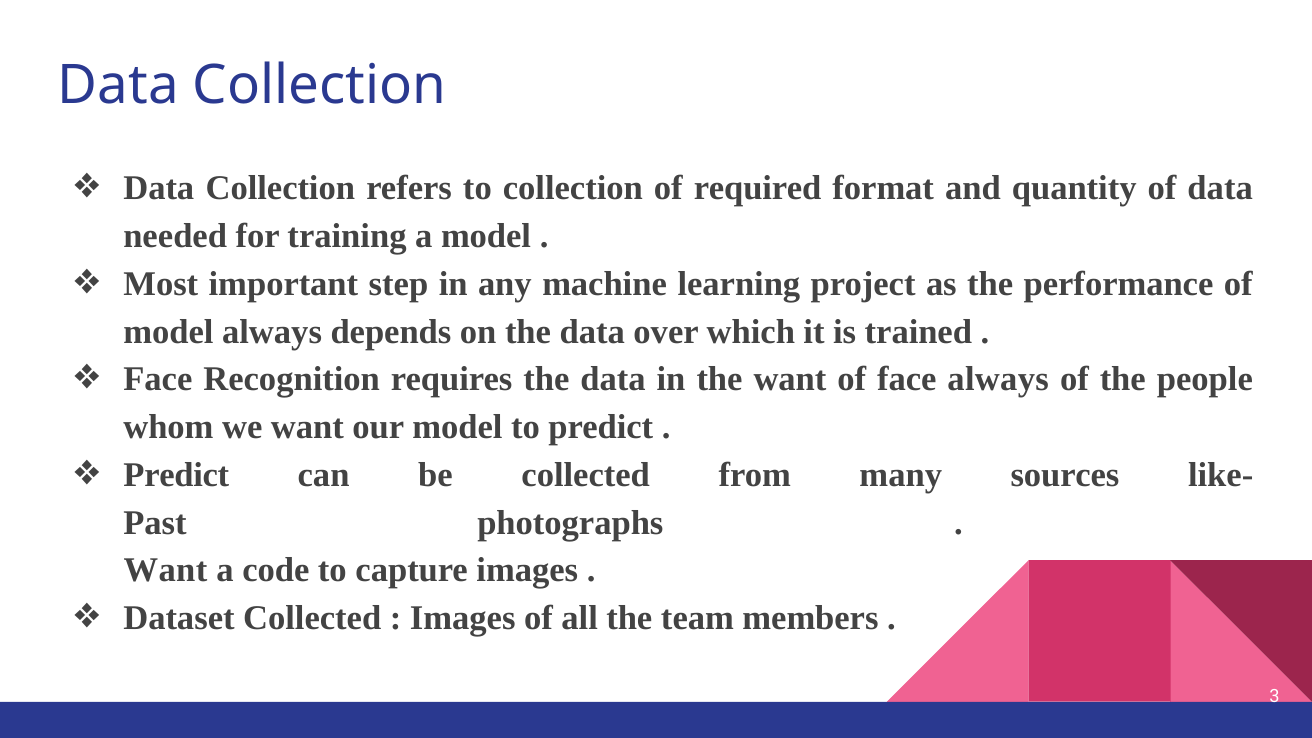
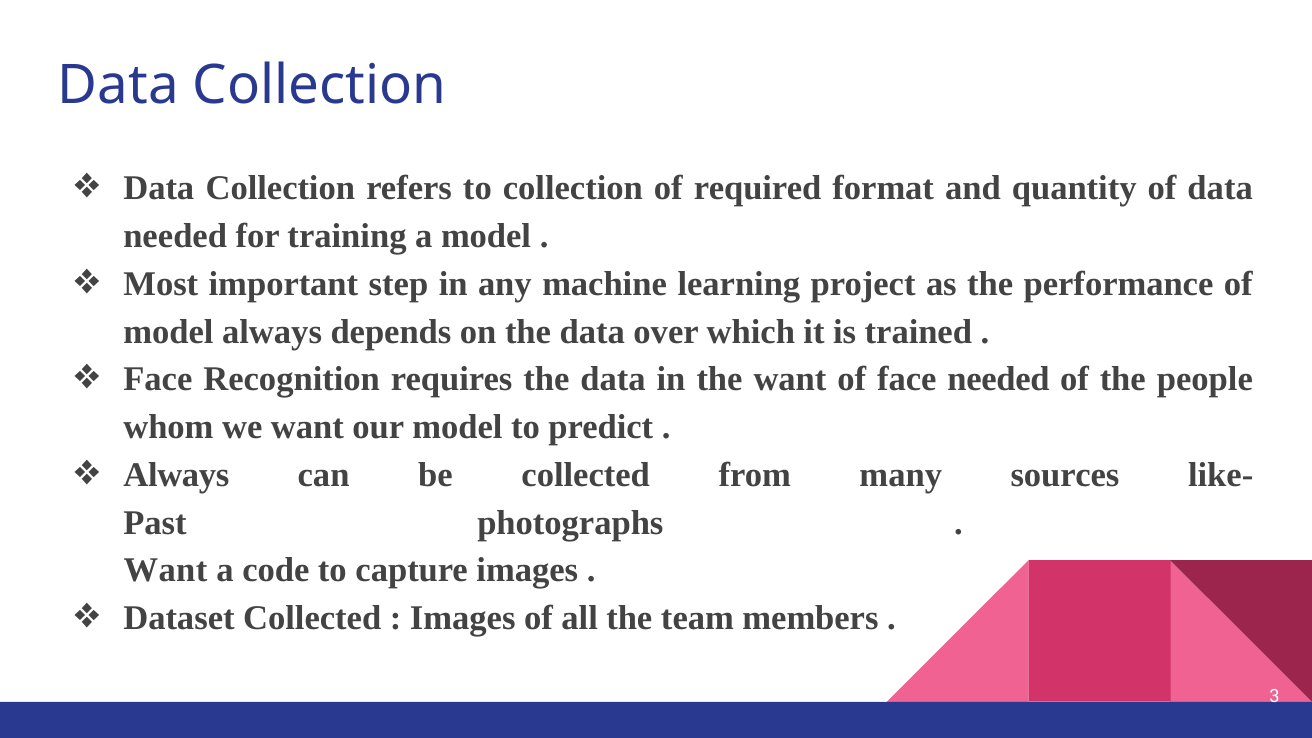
face always: always -> needed
Predict at (176, 475): Predict -> Always
